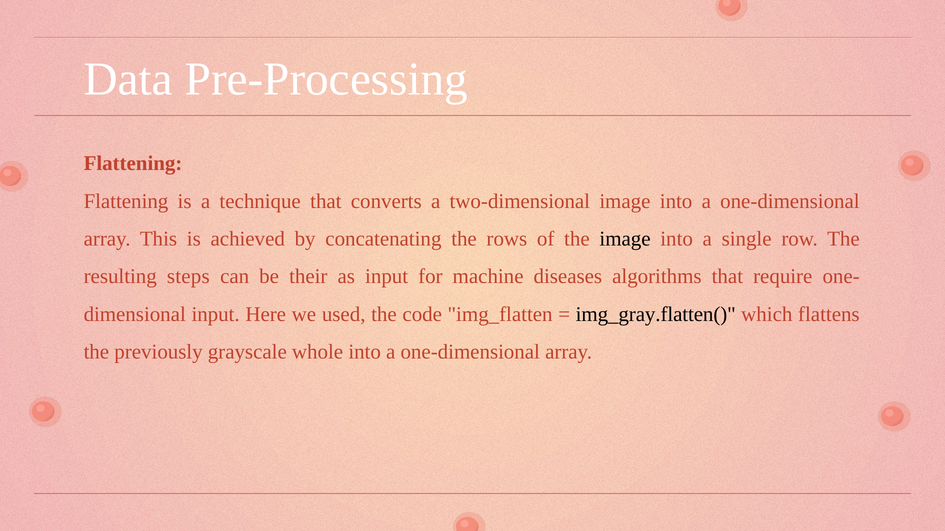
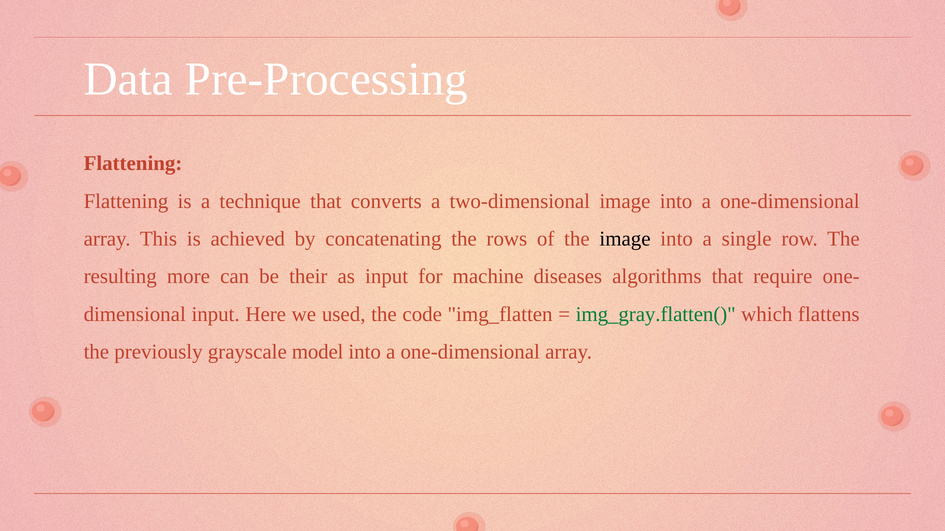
steps: steps -> more
img_gray.flatten( colour: black -> green
whole: whole -> model
